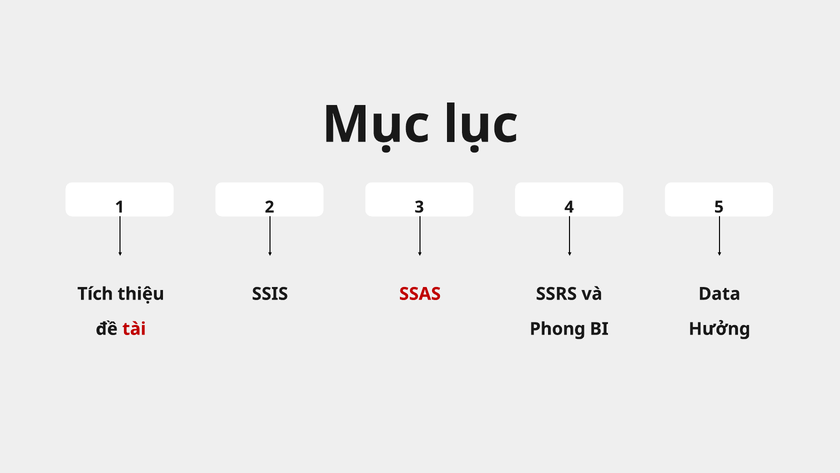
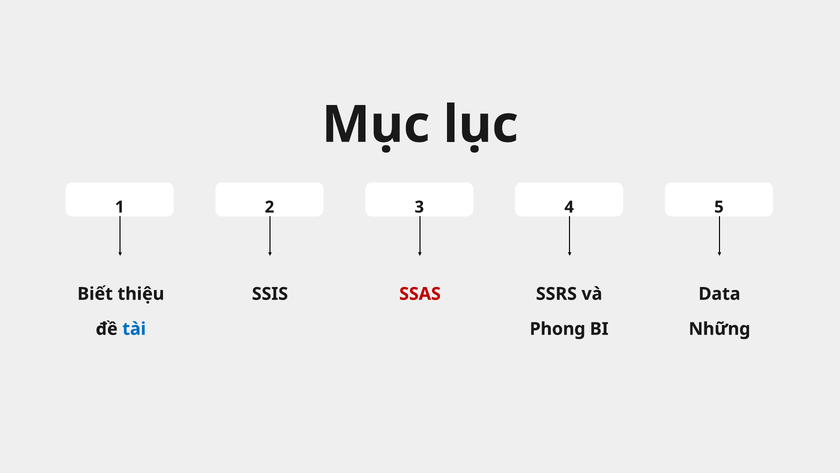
Tích: Tích -> Biết
tài colour: red -> blue
Hưởng: Hưởng -> Những
